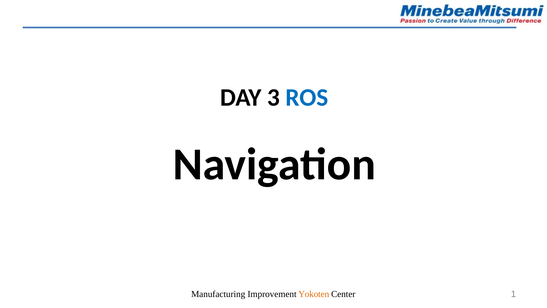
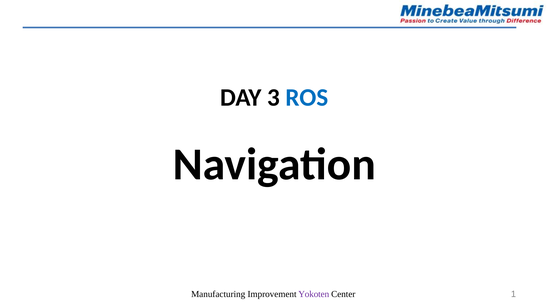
Yokoten colour: orange -> purple
